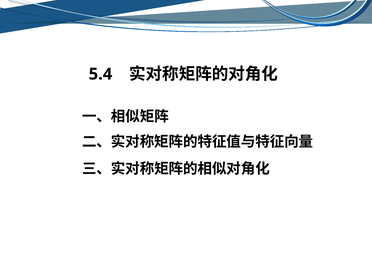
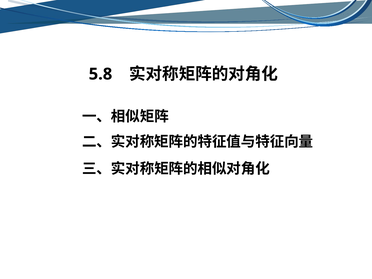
5.4: 5.4 -> 5.8
